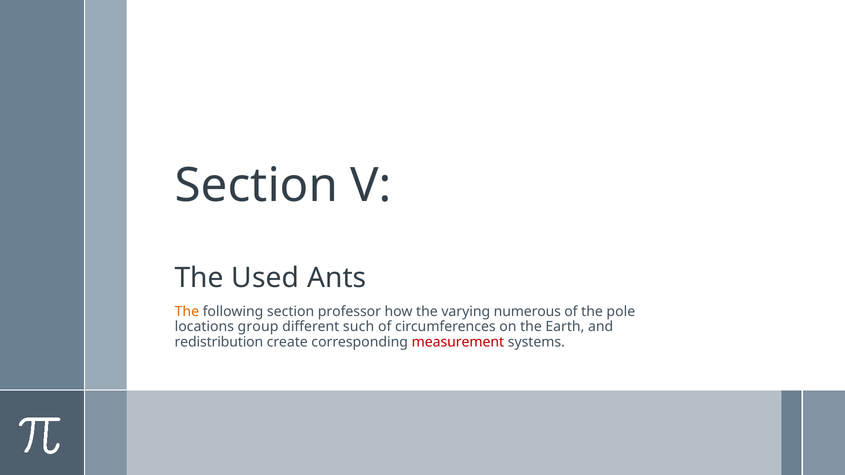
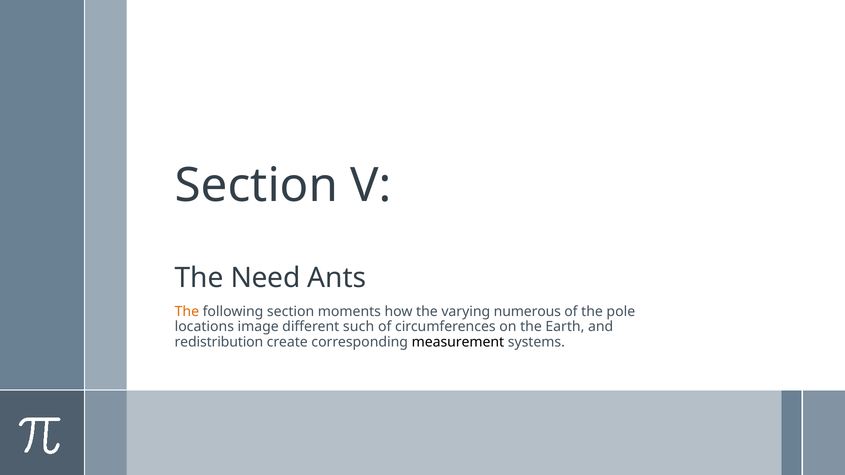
Used: Used -> Need
professor: professor -> moments
group: group -> image
measurement colour: red -> black
